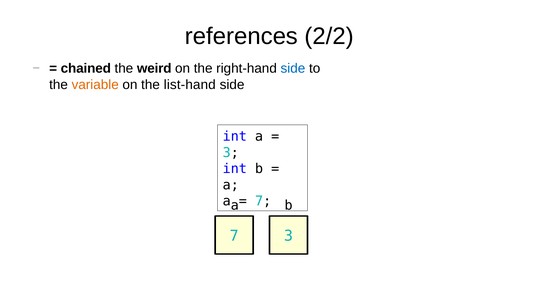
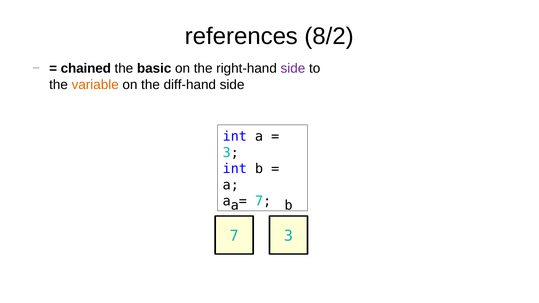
2/2: 2/2 -> 8/2
weird: weird -> basic
side at (293, 69) colour: blue -> purple
list-hand: list-hand -> diff-hand
